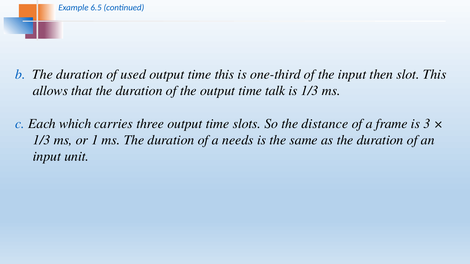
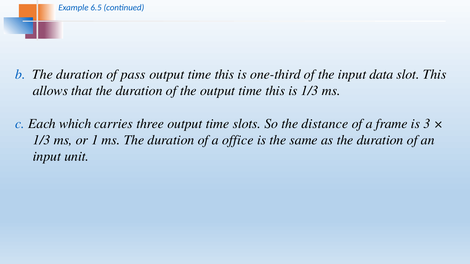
used: used -> pass
then: then -> data
the output time talk: talk -> this
needs: needs -> office
